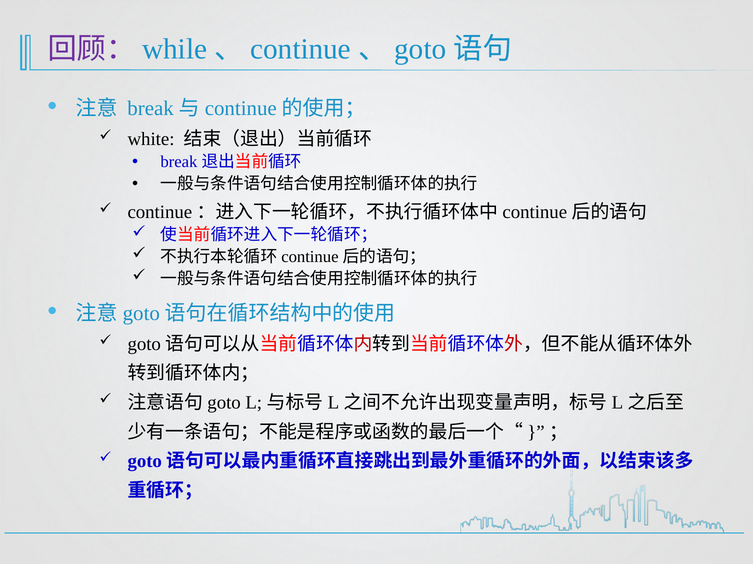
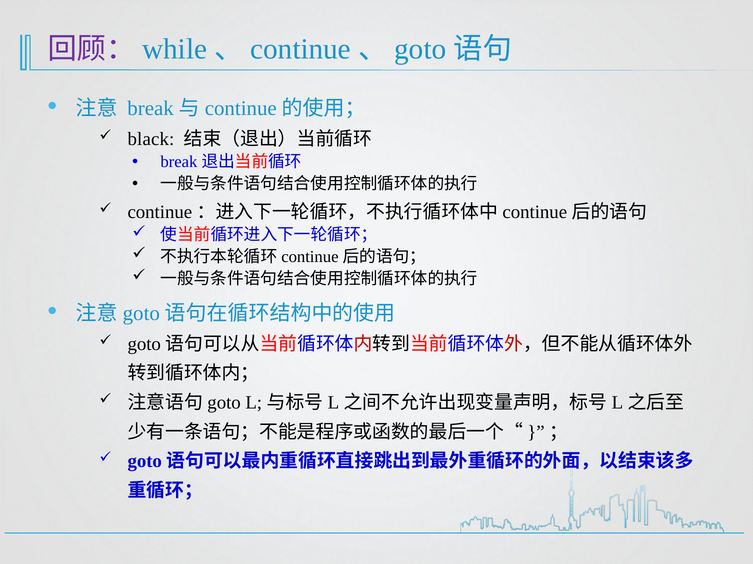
white: white -> black
